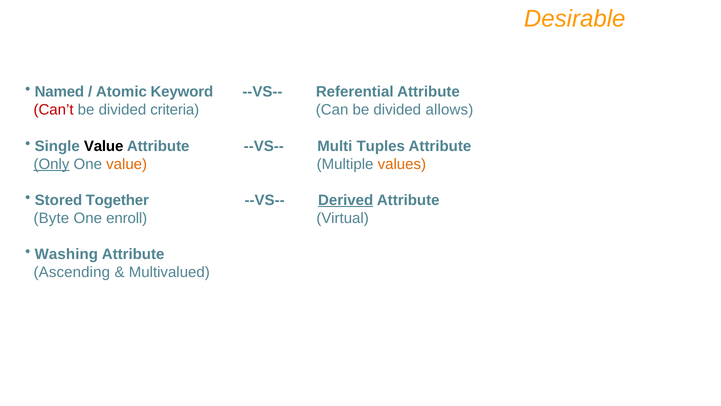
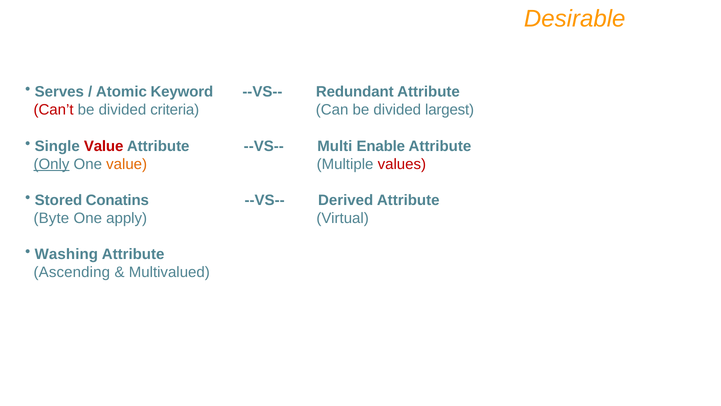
Named: Named -> Serves
Referential: Referential -> Redundant
allows: allows -> largest
Value at (104, 146) colour: black -> red
Tuples: Tuples -> Enable
values colour: orange -> red
Together: Together -> Conatins
Derived underline: present -> none
enroll: enroll -> apply
